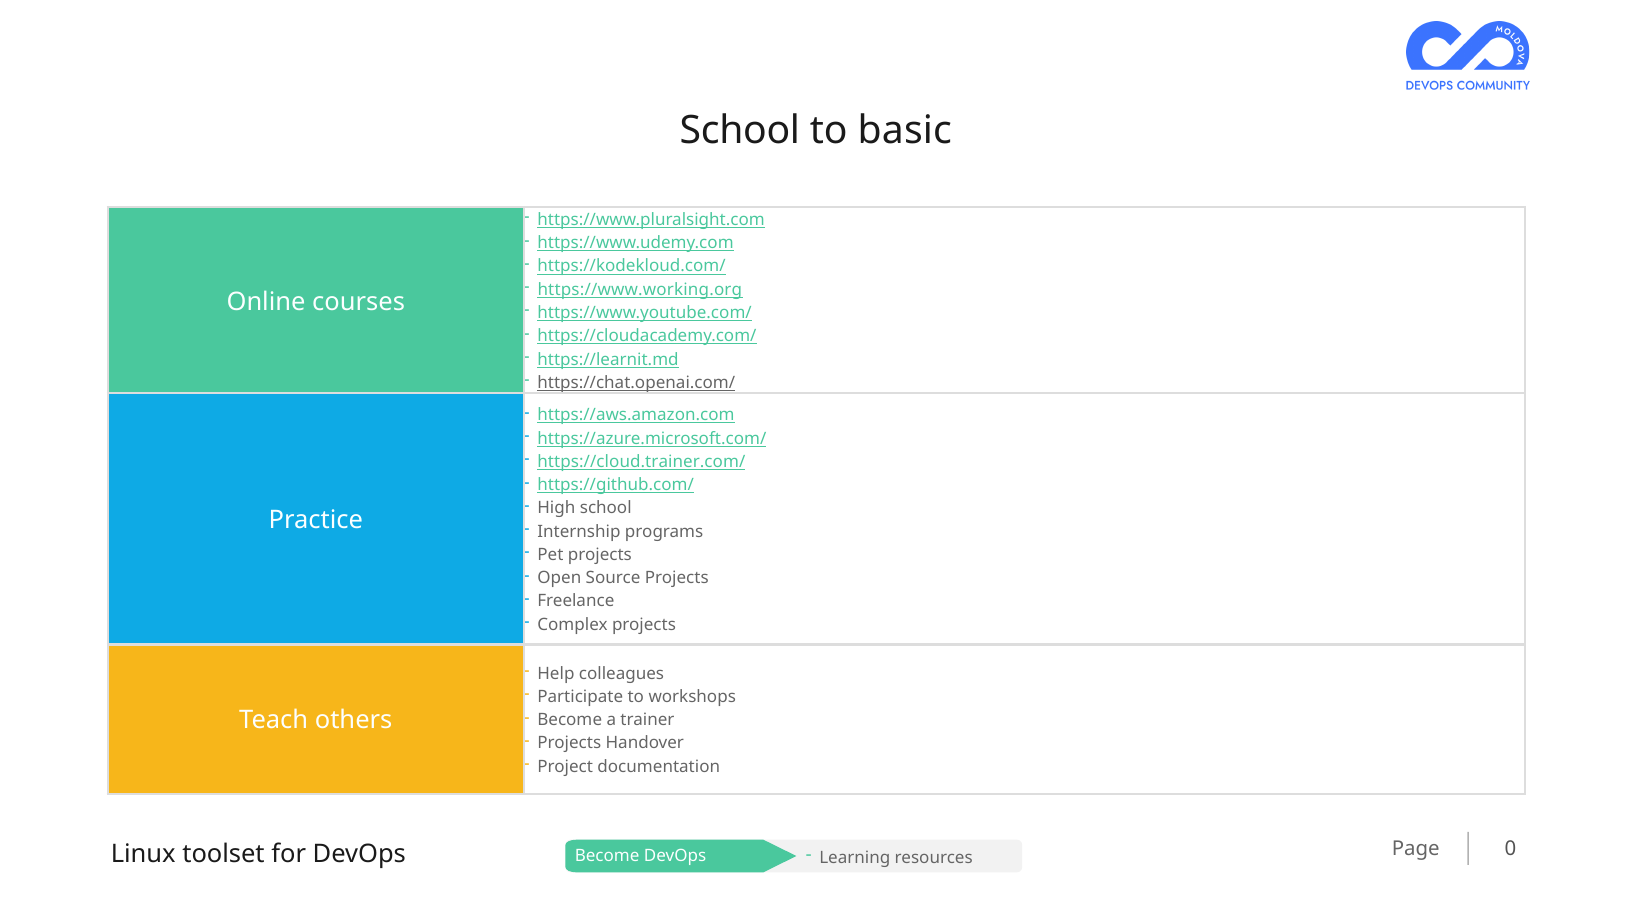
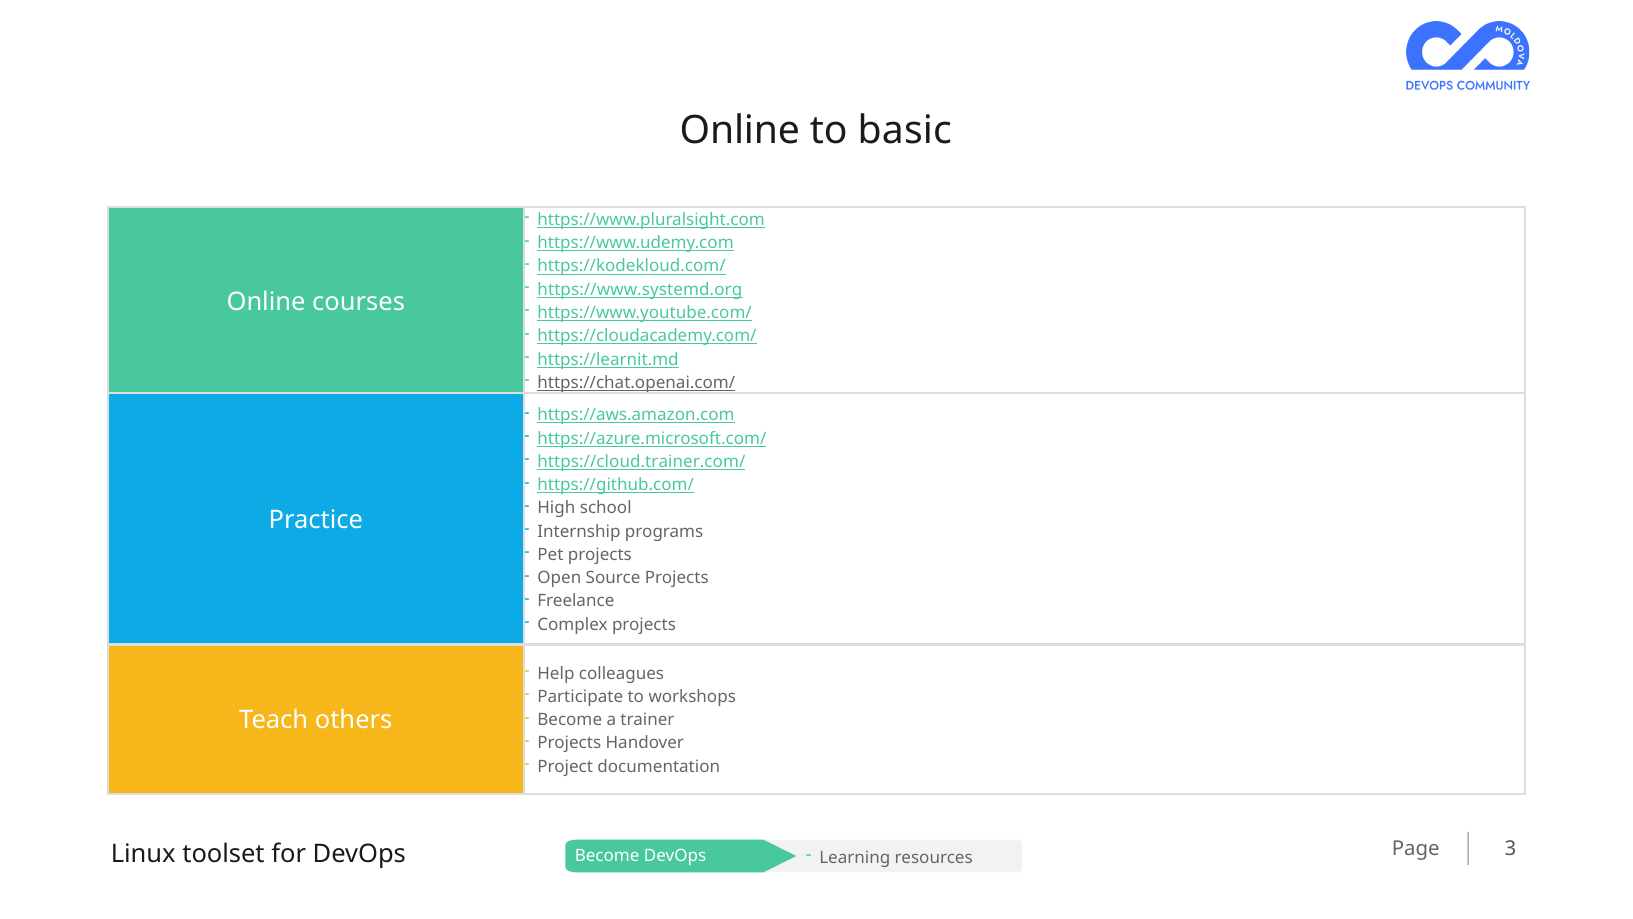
School at (740, 130): School -> Online
https://www.working.org: https://www.working.org -> https://www.systemd.org
0: 0 -> 3
